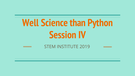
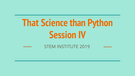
Well: Well -> That
